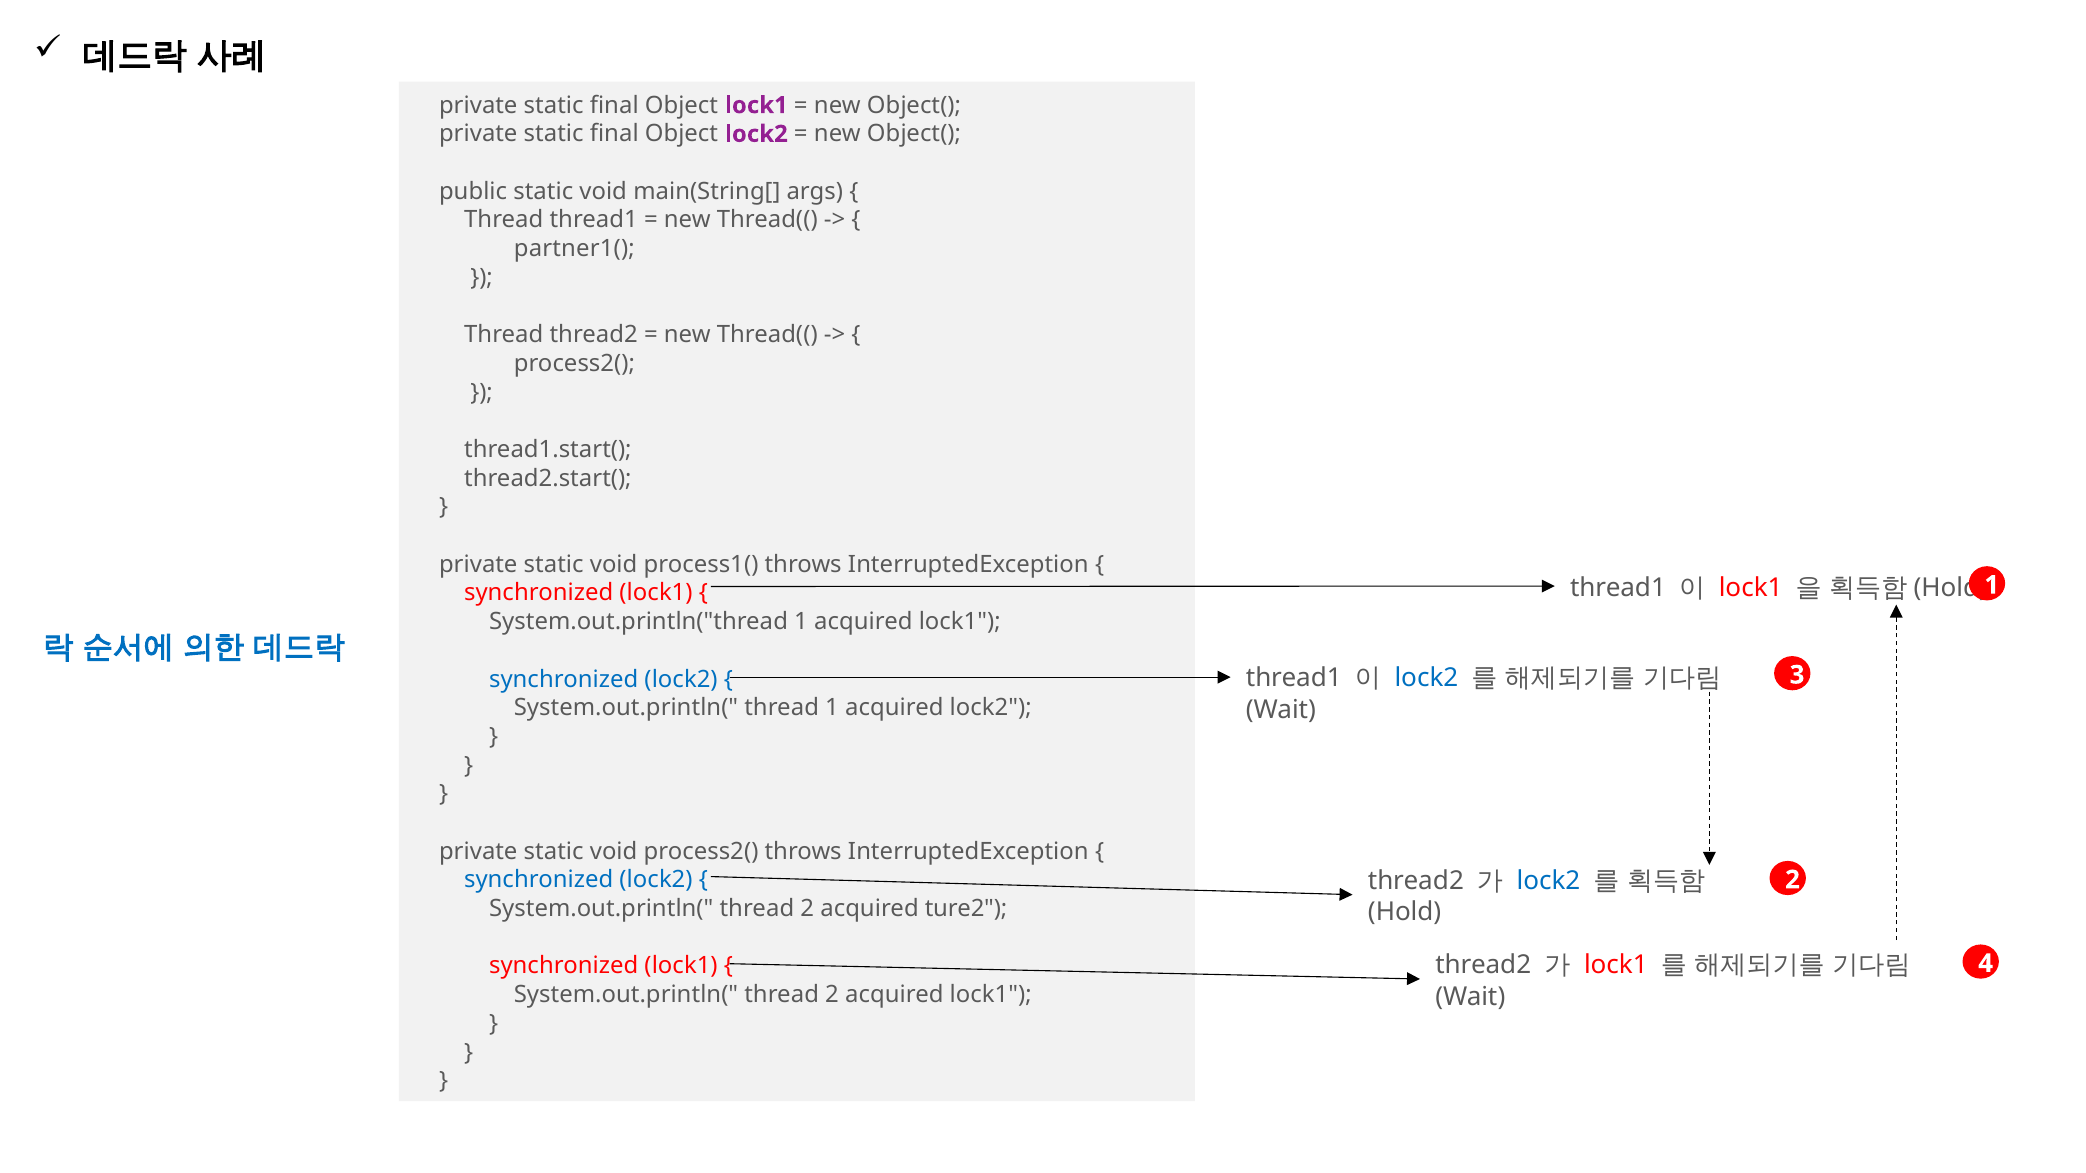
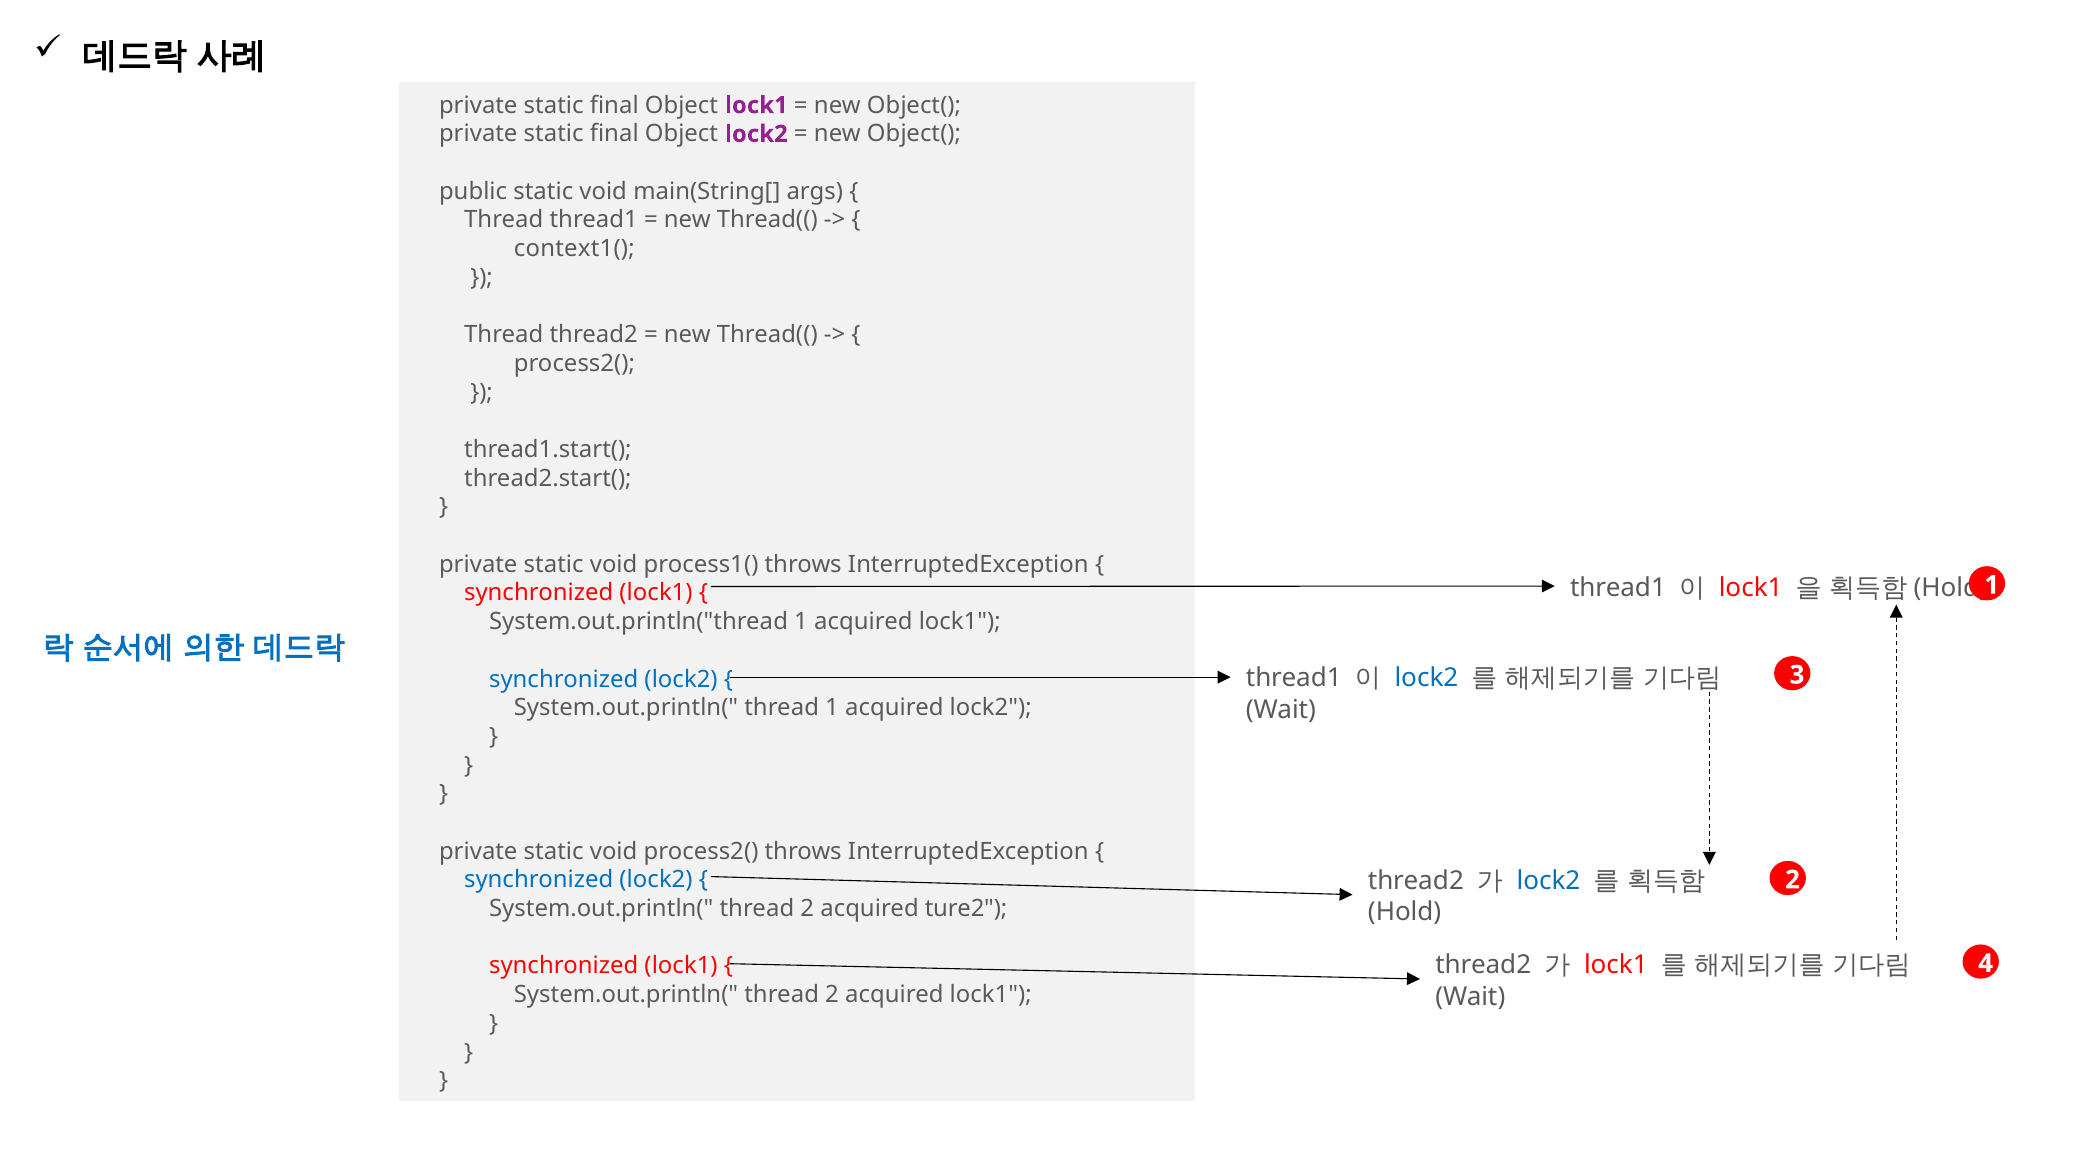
partner1(: partner1( -> context1(
